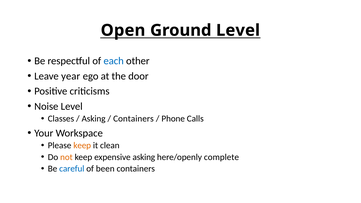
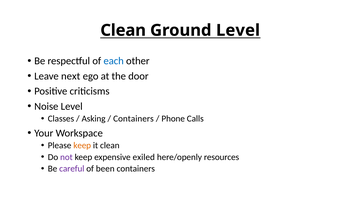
Open at (123, 30): Open -> Clean
year: year -> next
not colour: orange -> purple
expensive asking: asking -> exiled
complete: complete -> resources
careful colour: blue -> purple
